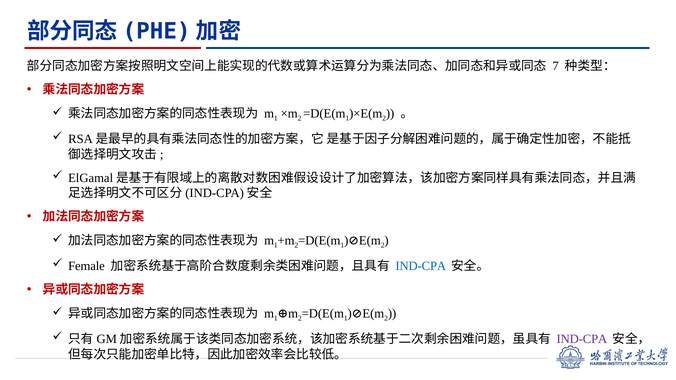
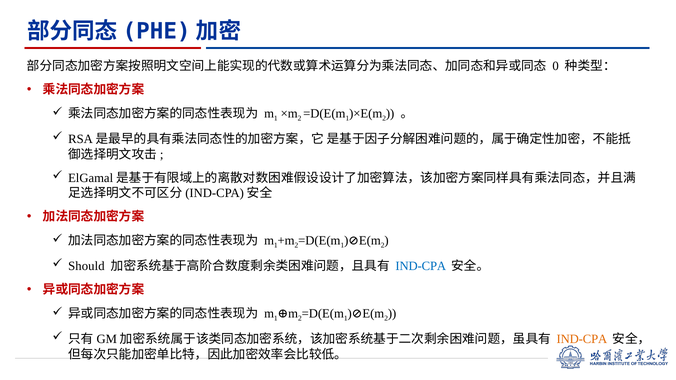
7: 7 -> 0
Female: Female -> Should
IND-CPA at (582, 339) colour: purple -> orange
